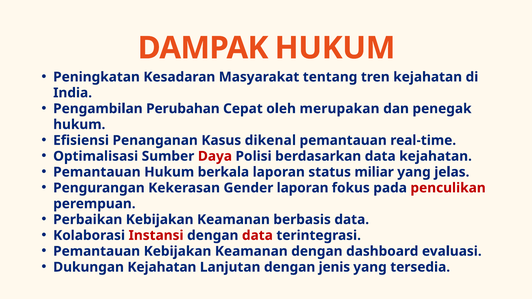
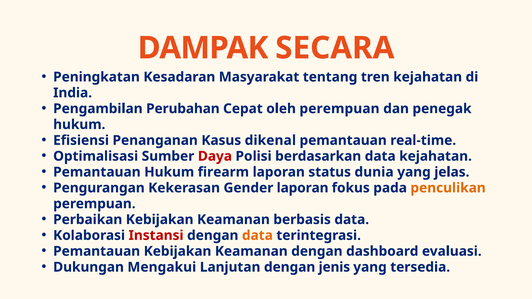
DAMPAK HUKUM: HUKUM -> SECARA
oleh merupakan: merupakan -> perempuan
berkala: berkala -> firearm
miliar: miliar -> dunia
penculikan colour: red -> orange
data at (257, 236) colour: red -> orange
Dukungan Kejahatan: Kejahatan -> Mengakui
